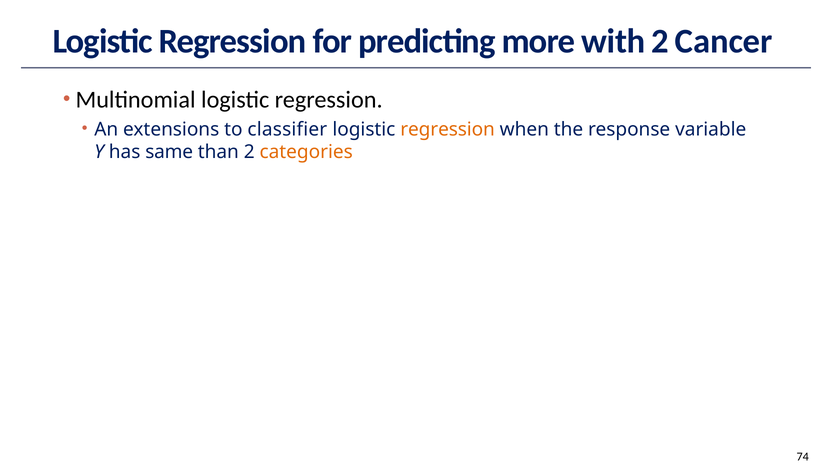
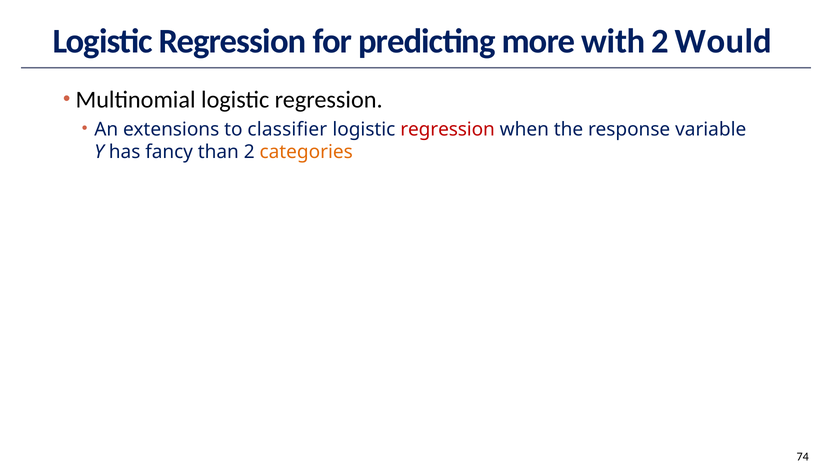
Cancer: Cancer -> Would
regression at (448, 129) colour: orange -> red
same: same -> fancy
